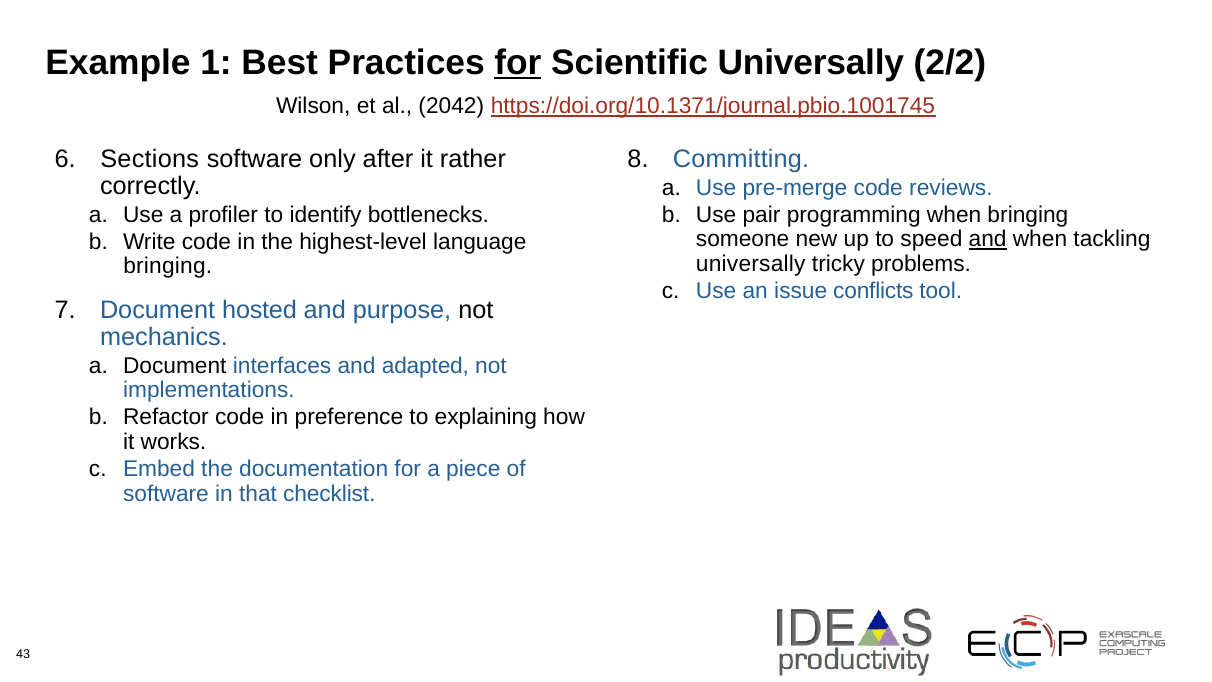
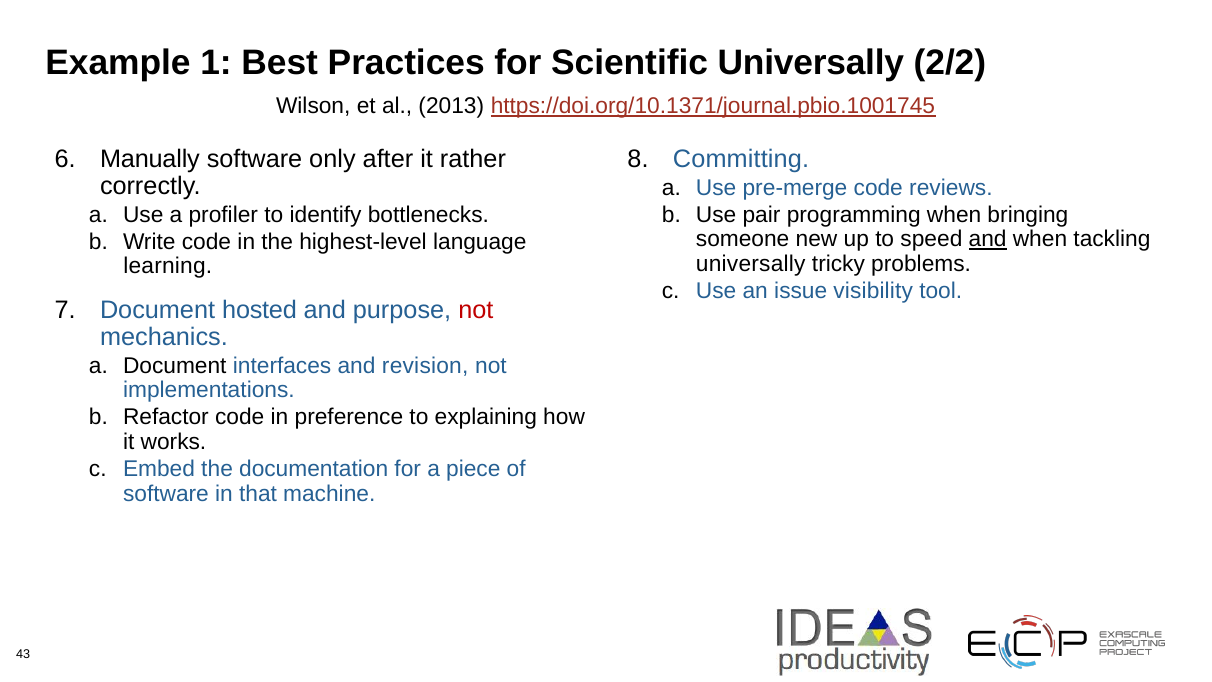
for at (518, 63) underline: present -> none
2042: 2042 -> 2013
Sections: Sections -> Manually
bringing at (168, 266): bringing -> learning
conflicts: conflicts -> visibility
not at (476, 310) colour: black -> red
adapted: adapted -> revision
checklist: checklist -> machine
